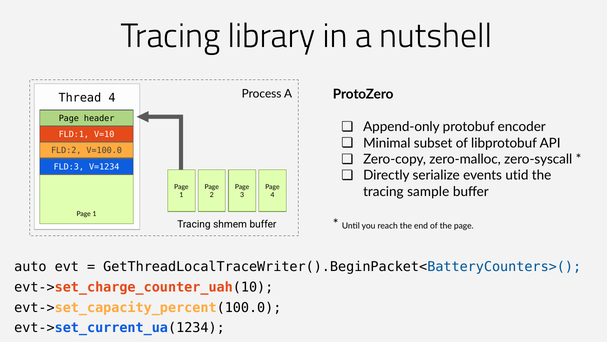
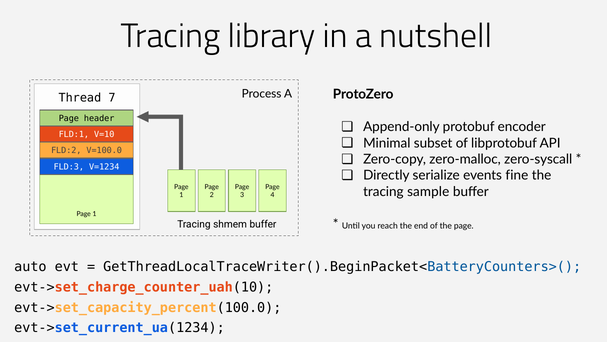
Thread 4: 4 -> 7
utid: utid -> fine
